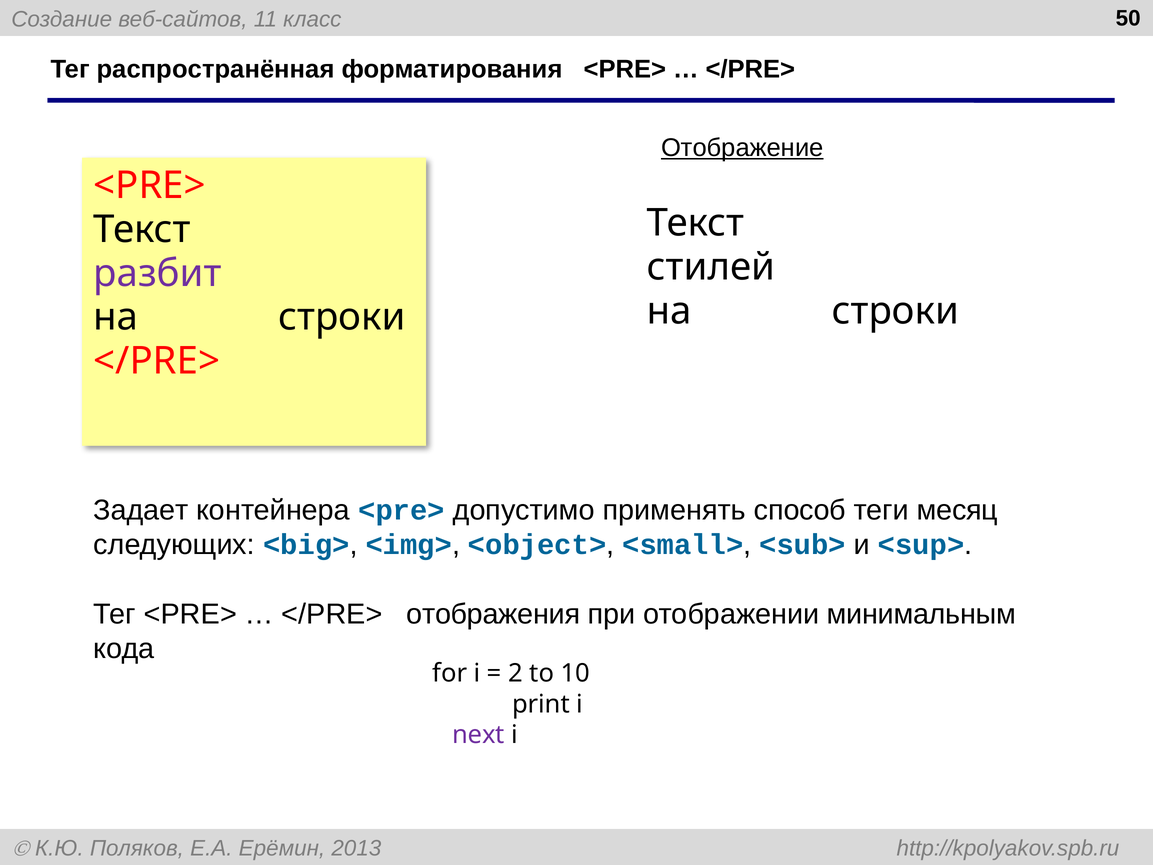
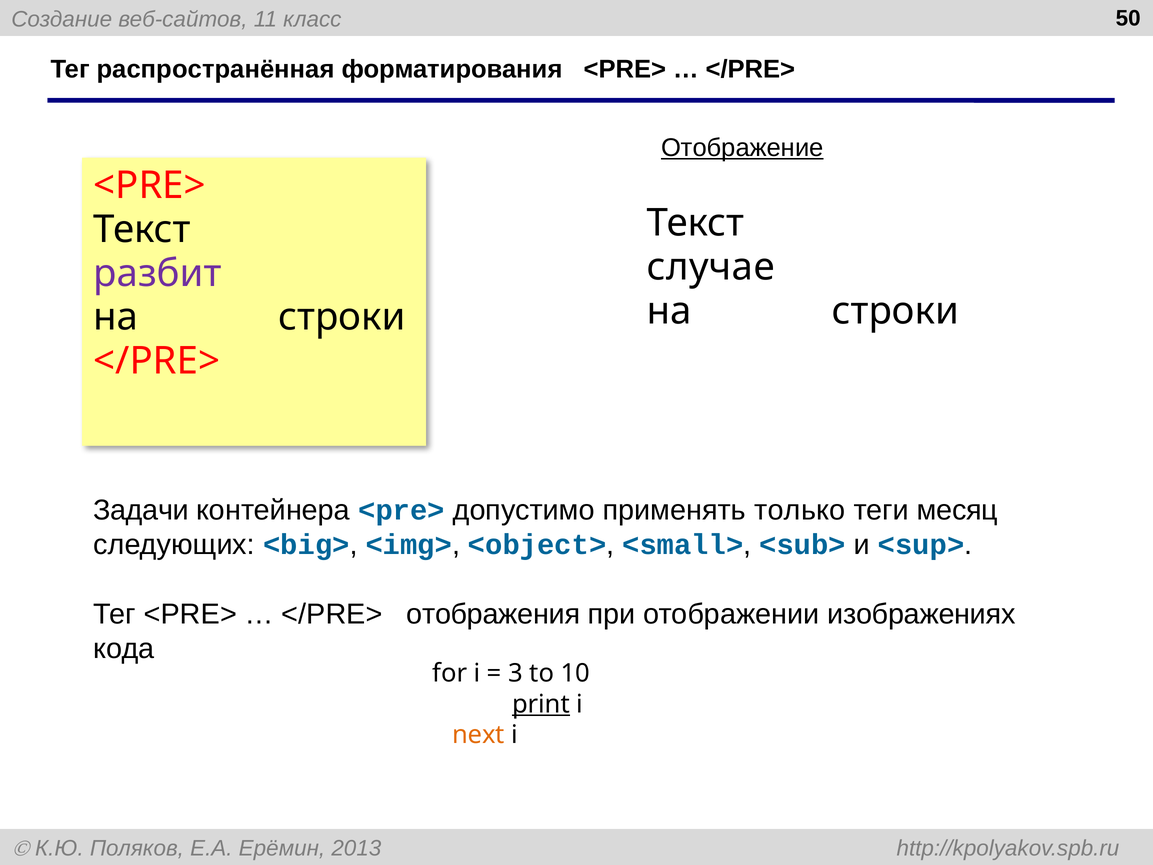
стилей: стилей -> случае
Задает: Задает -> Задачи
способ: способ -> только
минимальным: минимальным -> изображениях
2: 2 -> 3
print underline: none -> present
next colour: purple -> orange
